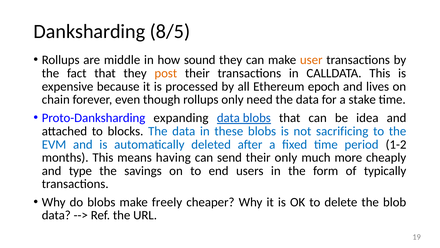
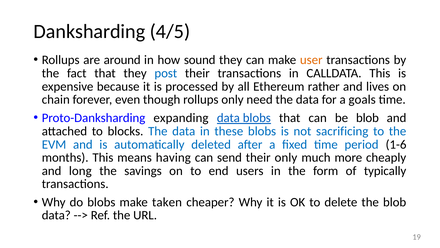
8/5: 8/5 -> 4/5
middle: middle -> around
post colour: orange -> blue
epoch: epoch -> rather
stake: stake -> goals
be idea: idea -> blob
1-2: 1-2 -> 1-6
type: type -> long
freely: freely -> taken
